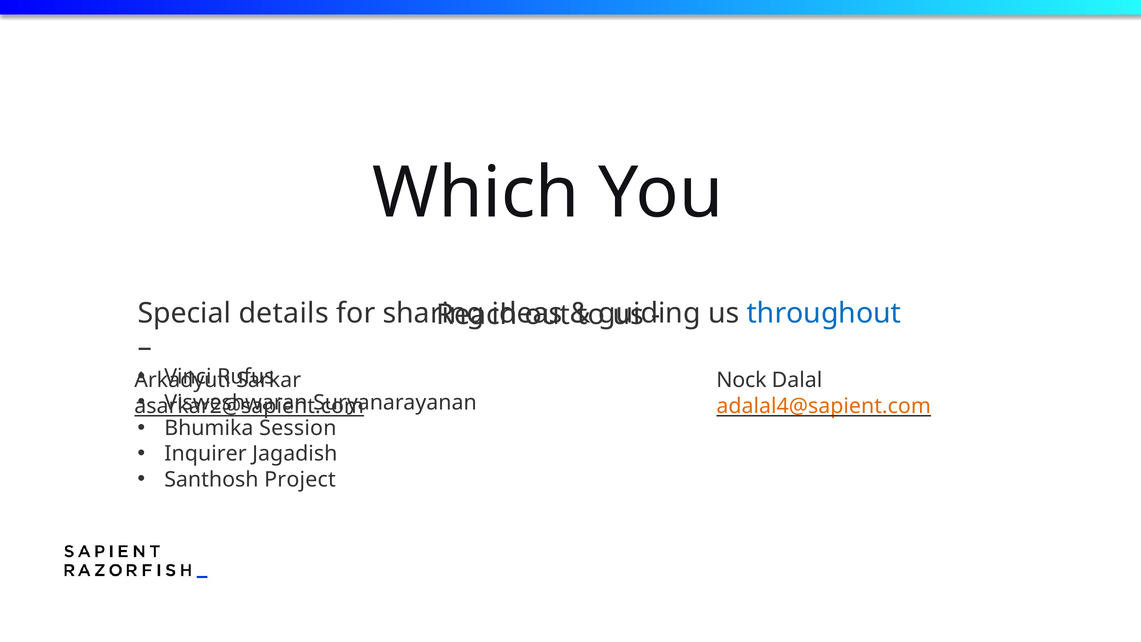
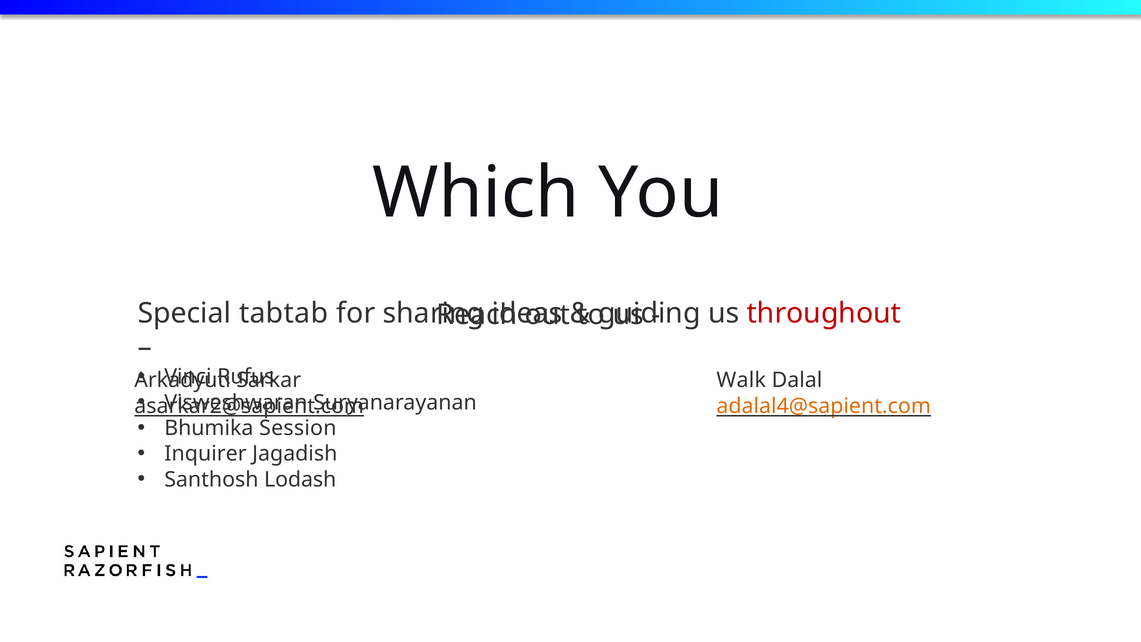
details: details -> tabtab
throughout colour: blue -> red
Nock: Nock -> Walk
Project: Project -> Lodash
